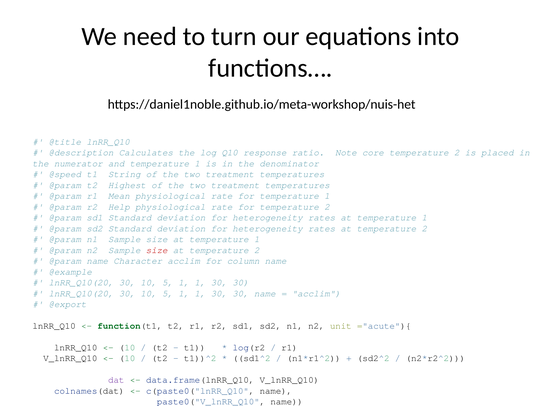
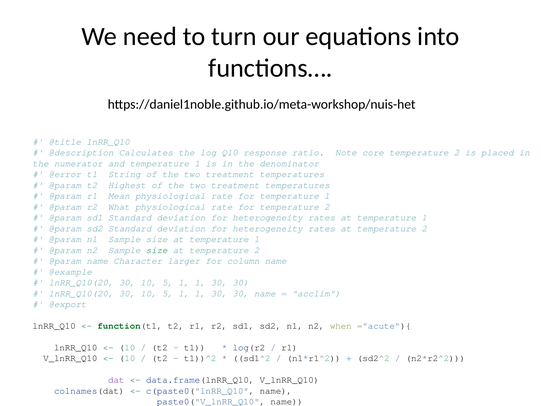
@speed: @speed -> @error
Help: Help -> What
size at (157, 250) colour: red -> green
Character acclim: acclim -> larger
unit: unit -> when
